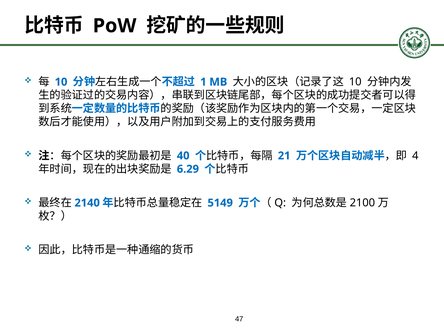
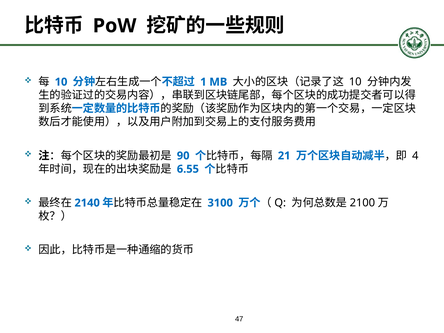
40: 40 -> 90
6.29: 6.29 -> 6.55
5149: 5149 -> 3100
